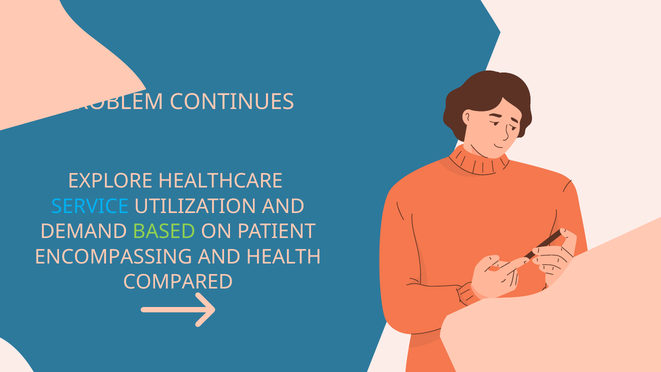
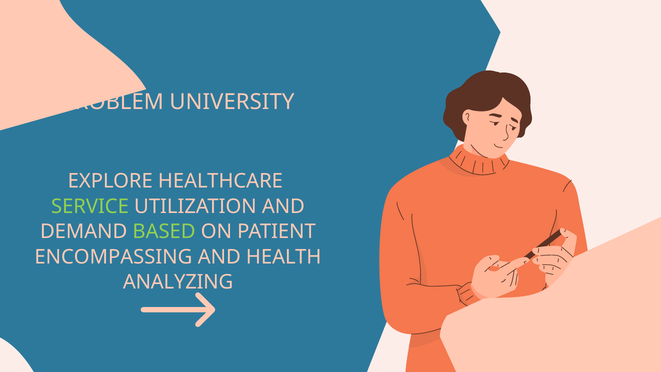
CONTINUES: CONTINUES -> UNIVERSITY
SERVICE colour: light blue -> light green
COMPARED: COMPARED -> ANALYZING
